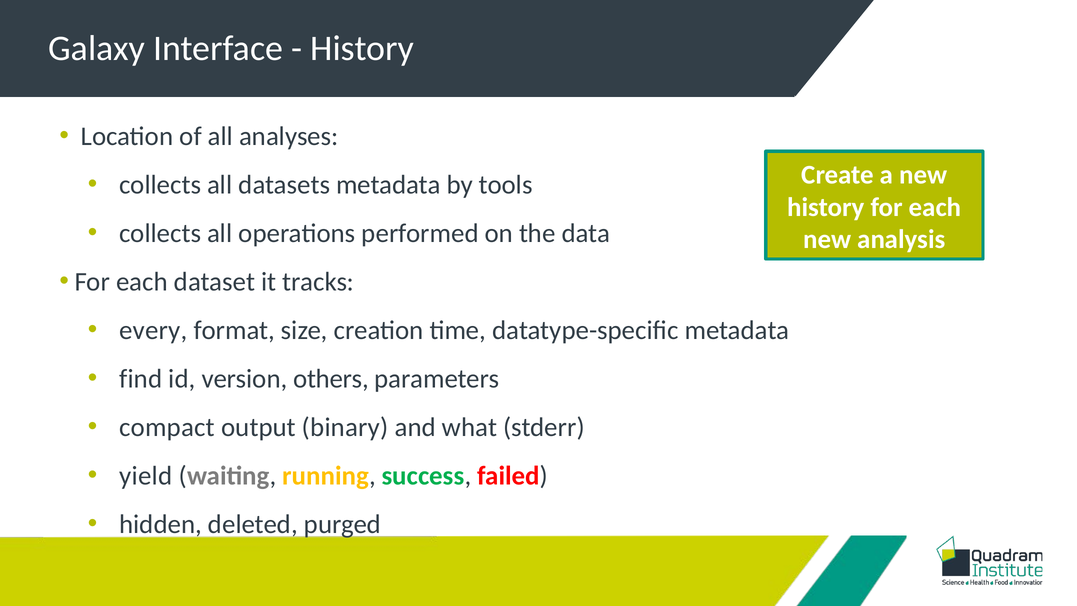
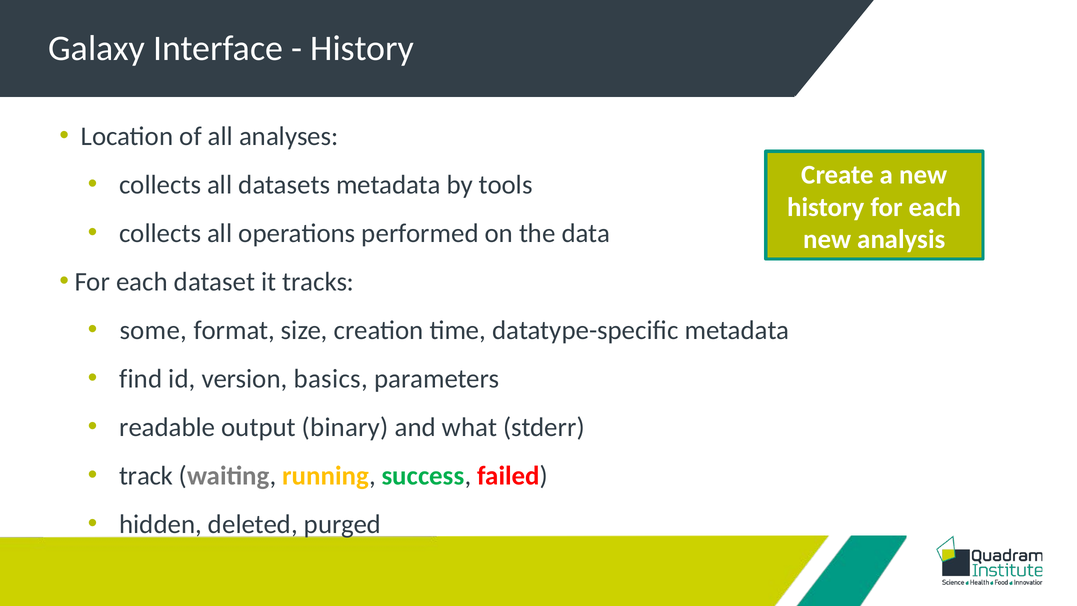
every: every -> some
others: others -> basics
compact: compact -> readable
yield: yield -> track
